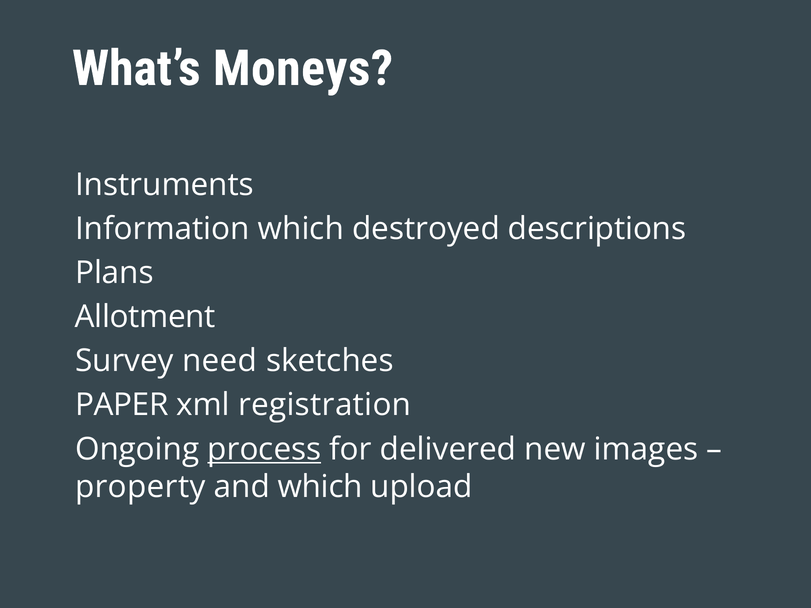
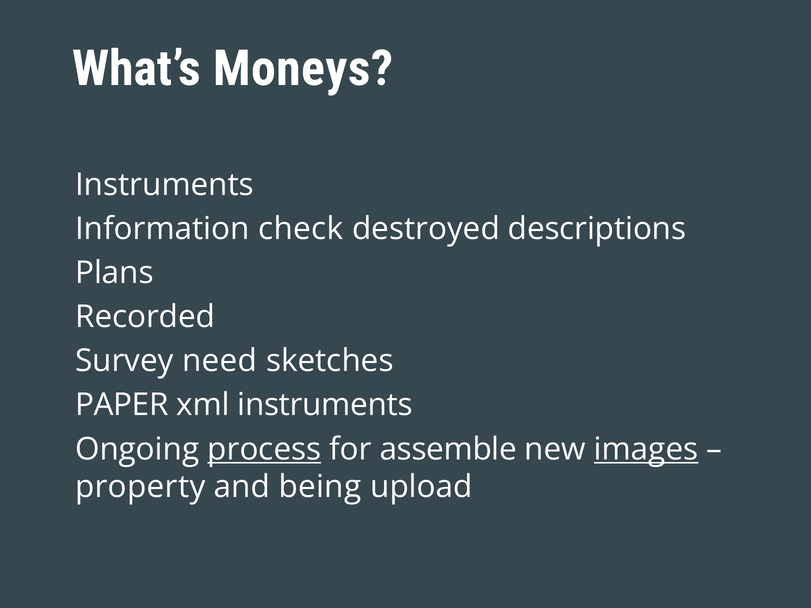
Information which: which -> check
Allotment: Allotment -> Recorded
xml registration: registration -> instruments
delivered: delivered -> assemble
images underline: none -> present
and which: which -> being
